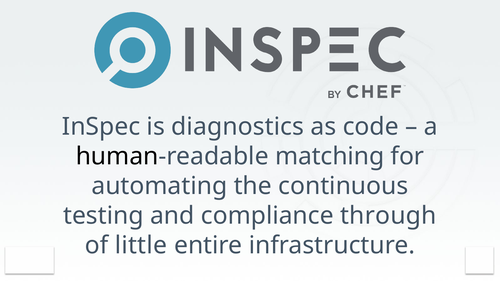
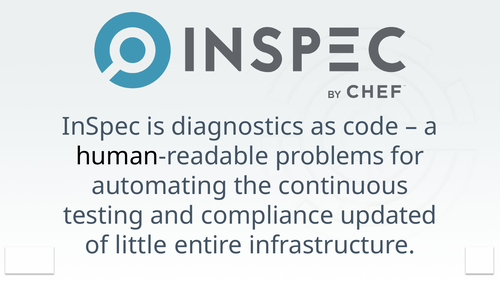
matching: matching -> problems
through: through -> updated
